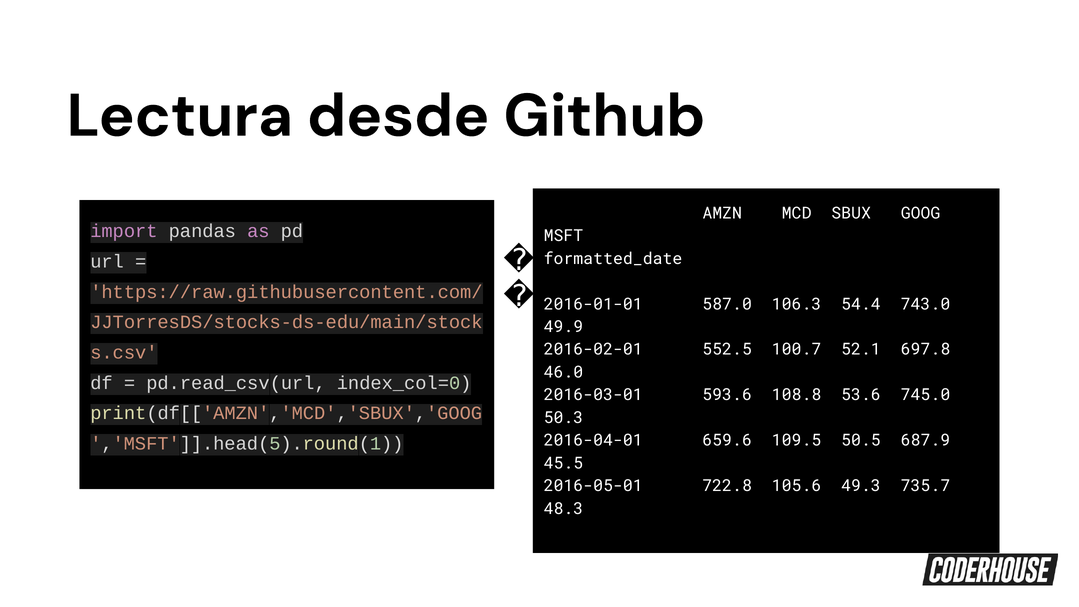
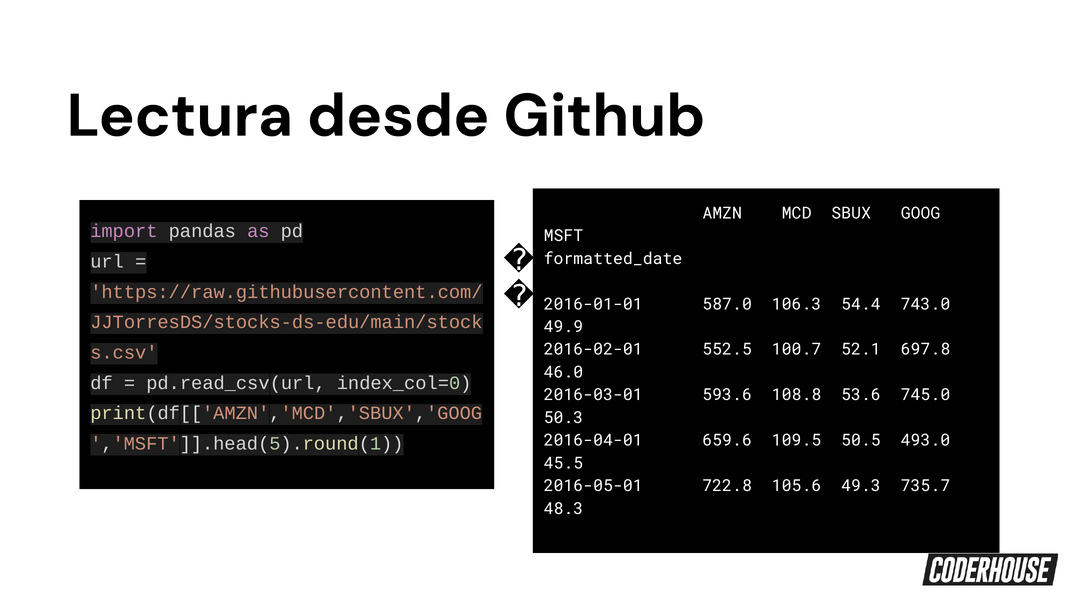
687.9: 687.9 -> 493.0
